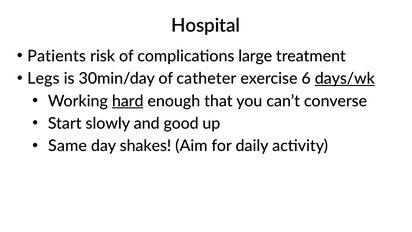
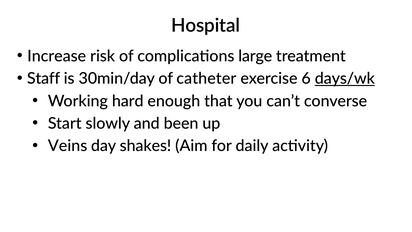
Patients: Patients -> Increase
Legs: Legs -> Staff
hard underline: present -> none
good: good -> been
Same: Same -> Veins
